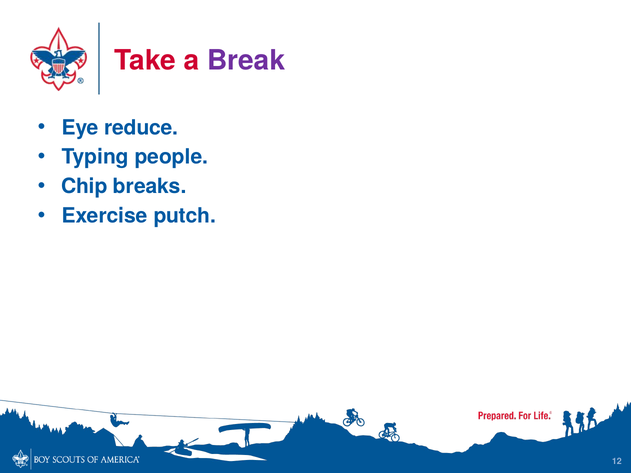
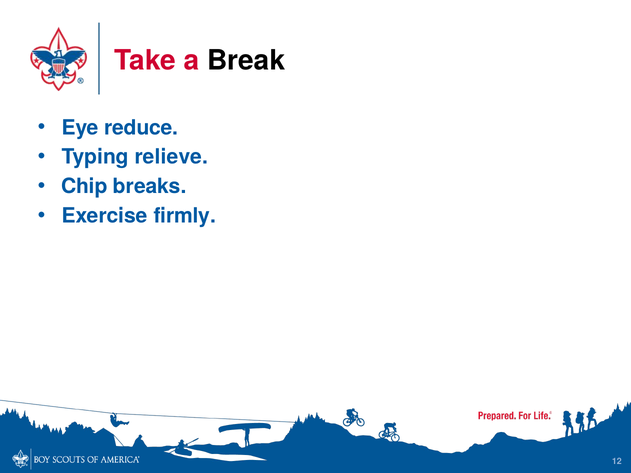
Break colour: purple -> black
people: people -> relieve
putch: putch -> firmly
